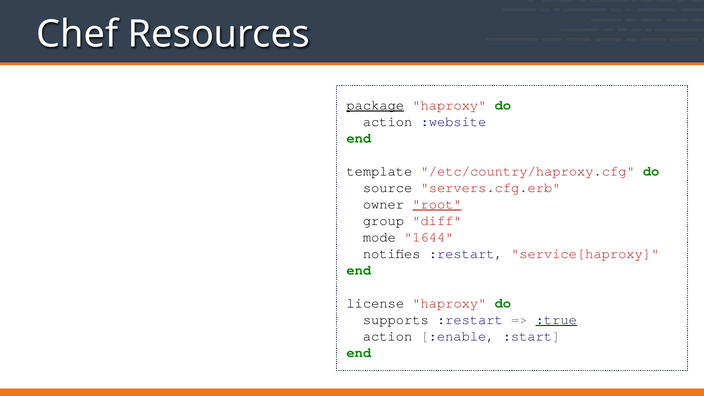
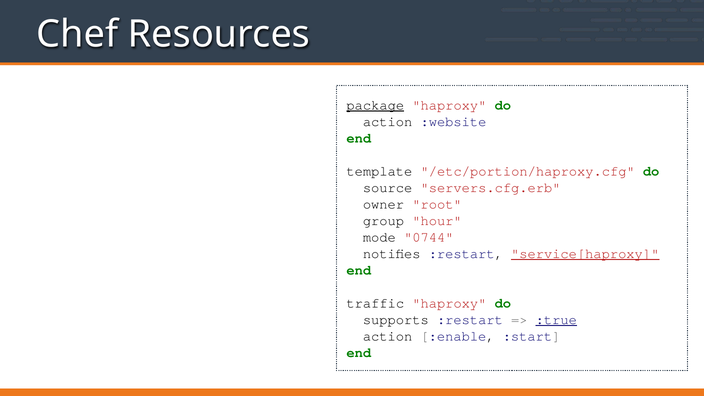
/etc/country/haproxy.cfg: /etc/country/haproxy.cfg -> /etc/portion/haproxy.cfg
root underline: present -> none
diff: diff -> hour
1644: 1644 -> 0744
service[haproxy underline: none -> present
license: license -> traffic
